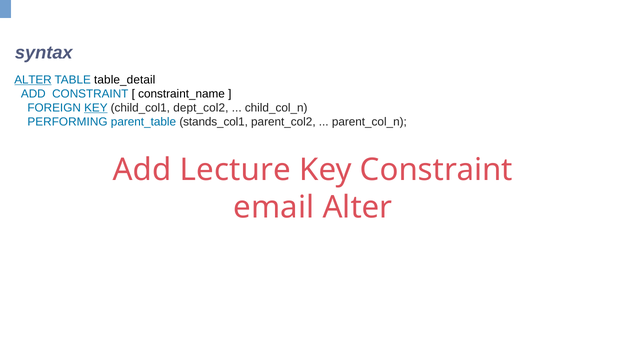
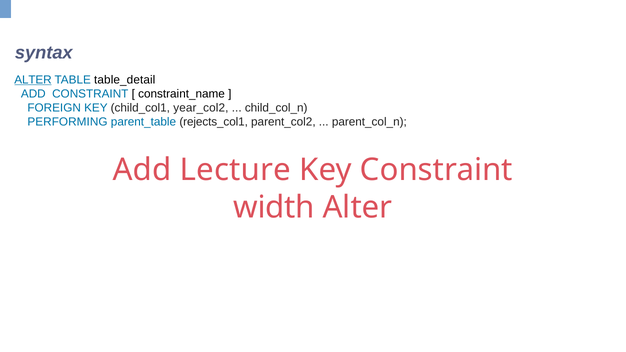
KEY at (96, 108) underline: present -> none
dept_col2: dept_col2 -> year_col2
stands_col1: stands_col1 -> rejects_col1
email: email -> width
